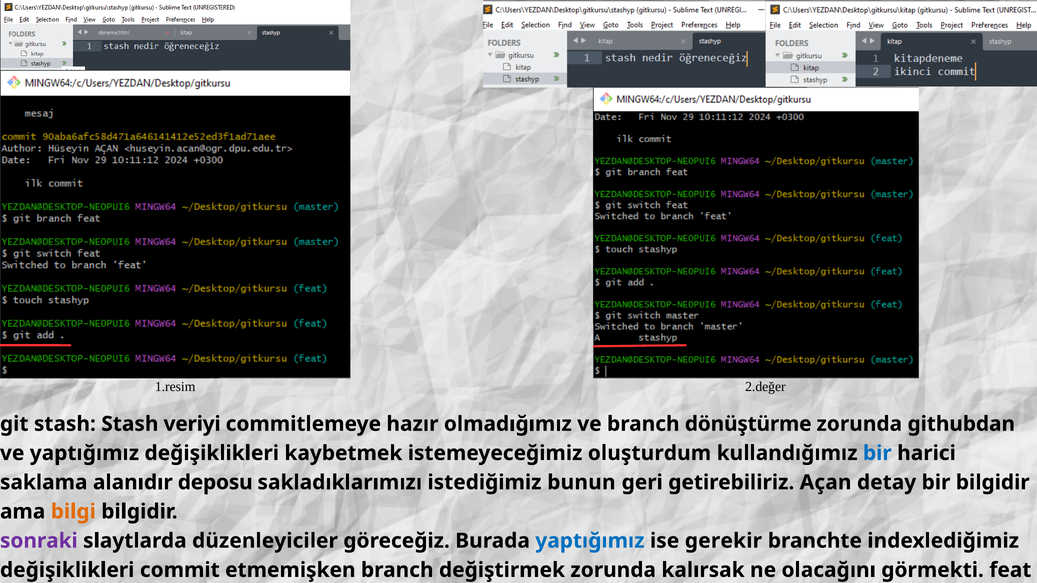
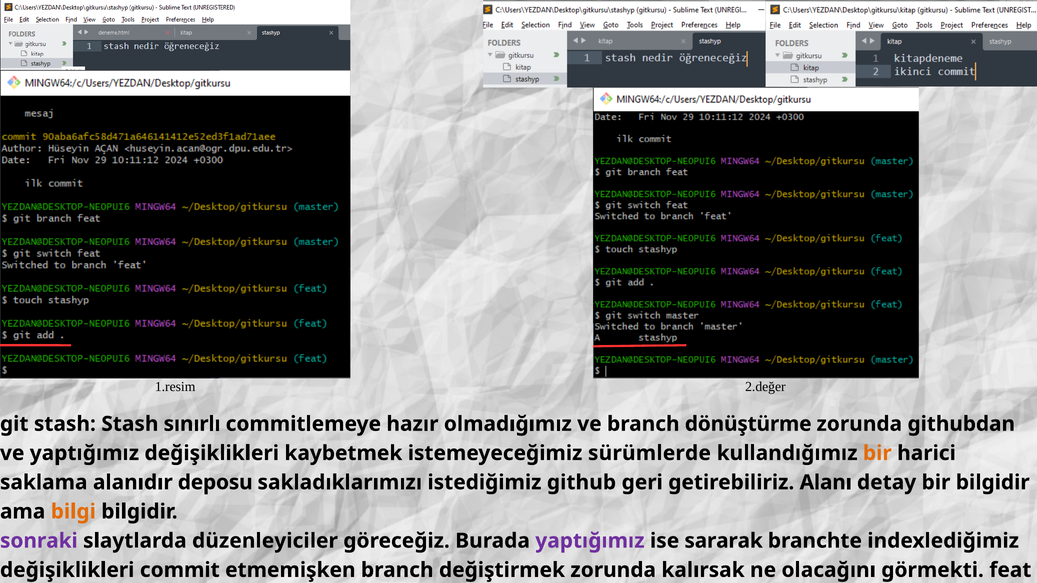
veriyi: veriyi -> sınırlı
oluşturdum: oluşturdum -> sürümlerde
bir at (877, 453) colour: blue -> orange
bunun: bunun -> github
Açan: Açan -> Alanı
yaptığımız at (590, 541) colour: blue -> purple
gerekir: gerekir -> sararak
